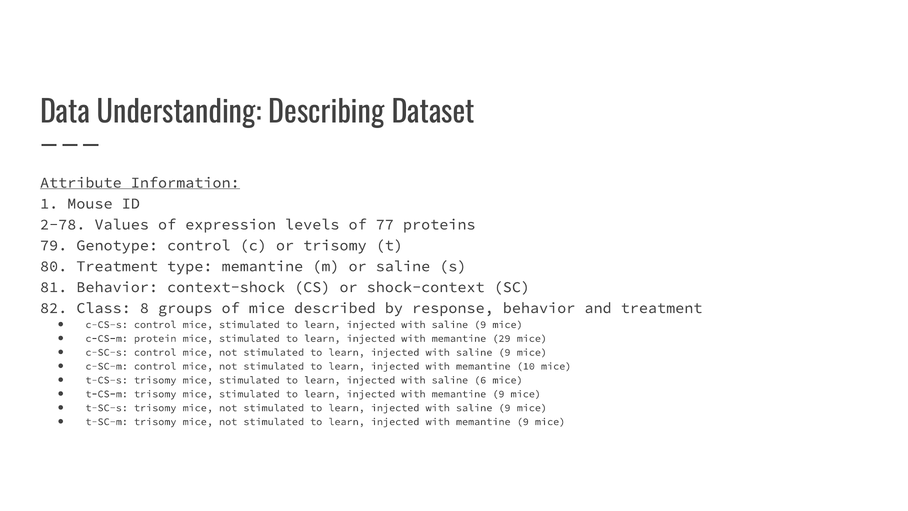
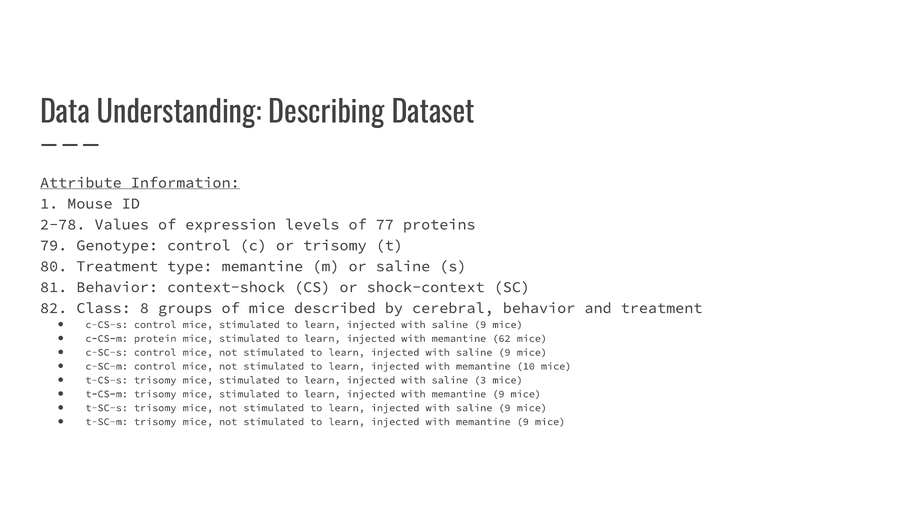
response: response -> cerebral
29: 29 -> 62
6: 6 -> 3
